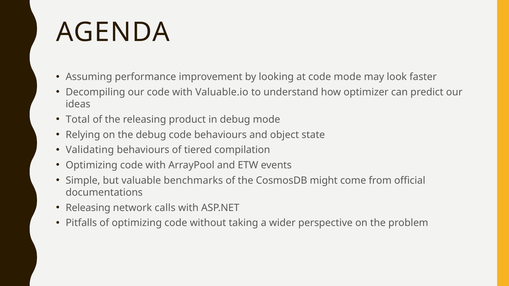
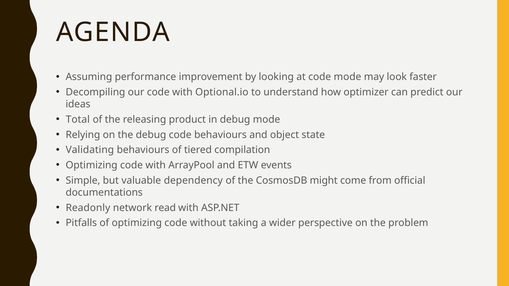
Valuable.io: Valuable.io -> Optional.io
benchmarks: benchmarks -> dependency
Releasing at (88, 208): Releasing -> Readonly
calls: calls -> read
